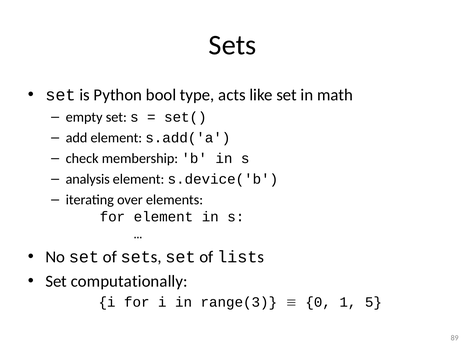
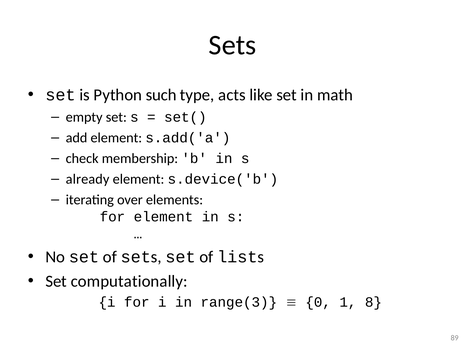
bool: bool -> such
analysis: analysis -> already
5: 5 -> 8
